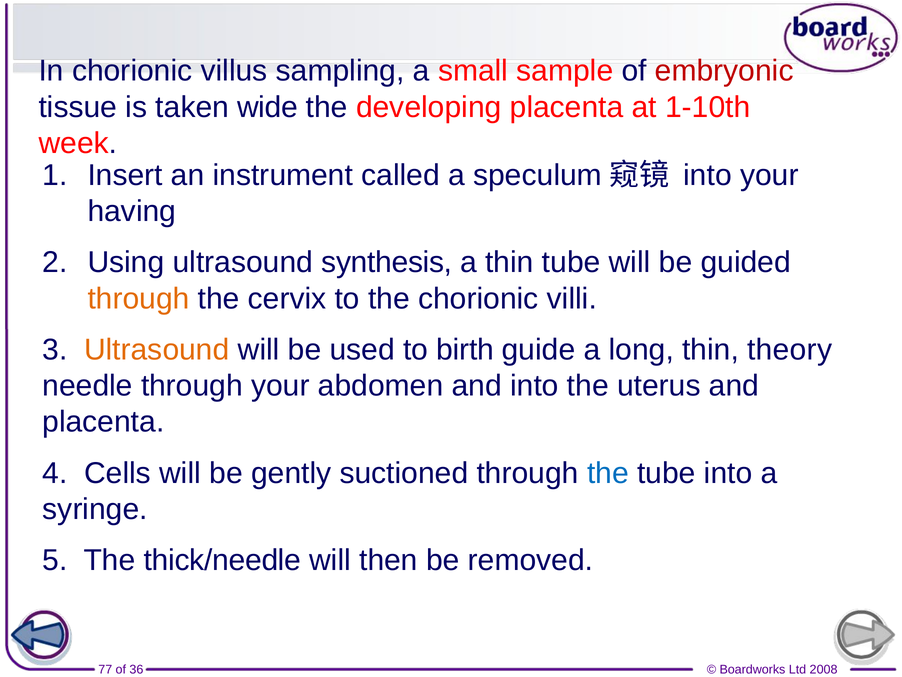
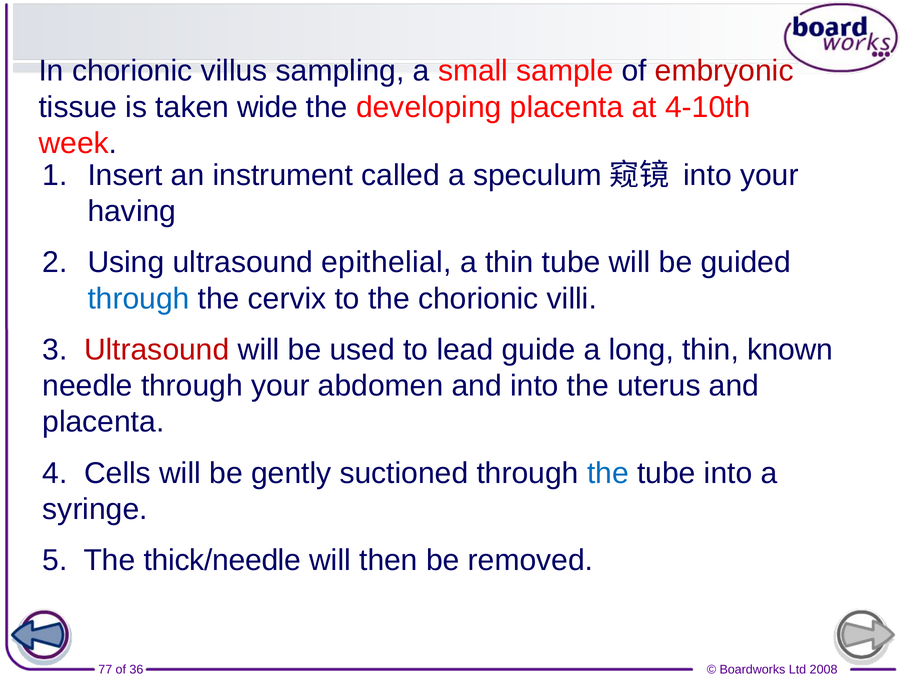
1-10th: 1-10th -> 4-10th
synthesis: synthesis -> epithelial
through at (138, 298) colour: orange -> blue
Ultrasound at (157, 349) colour: orange -> red
birth: birth -> lead
theory: theory -> known
